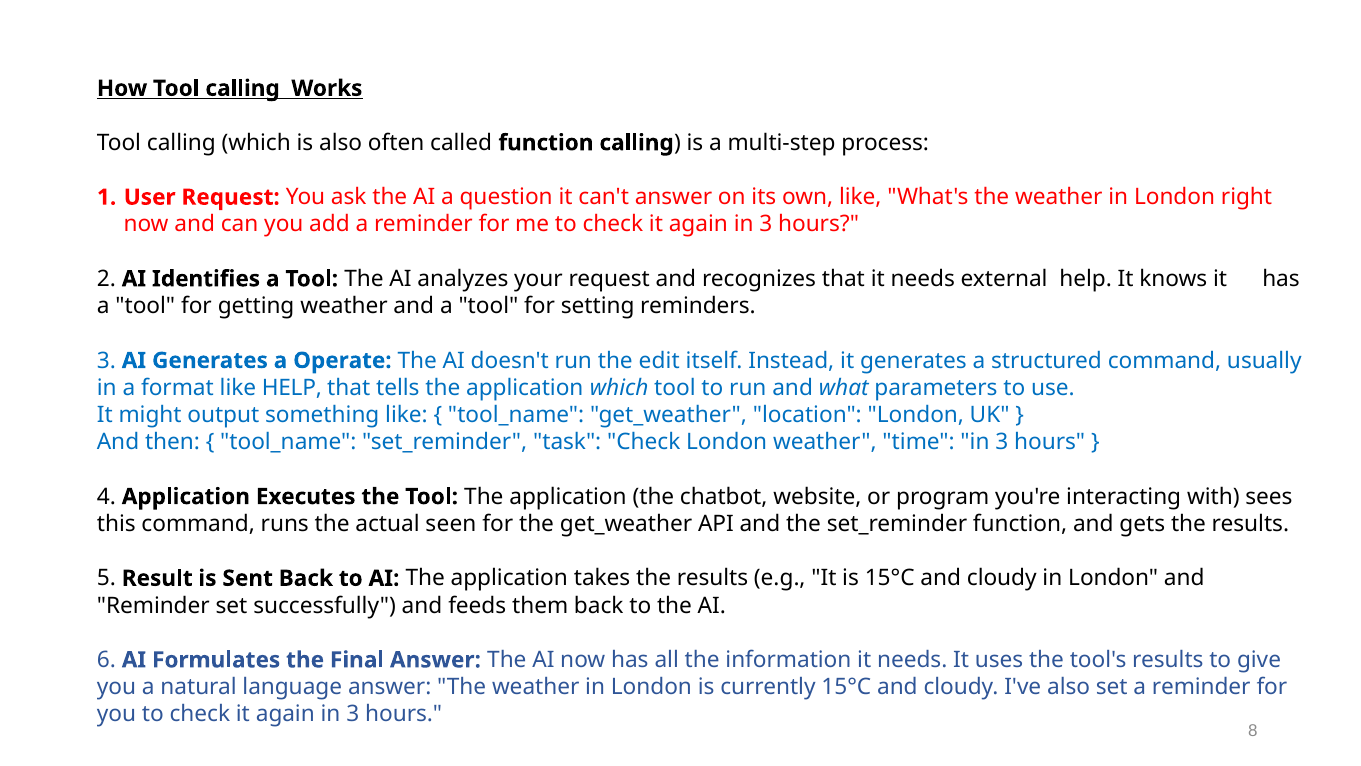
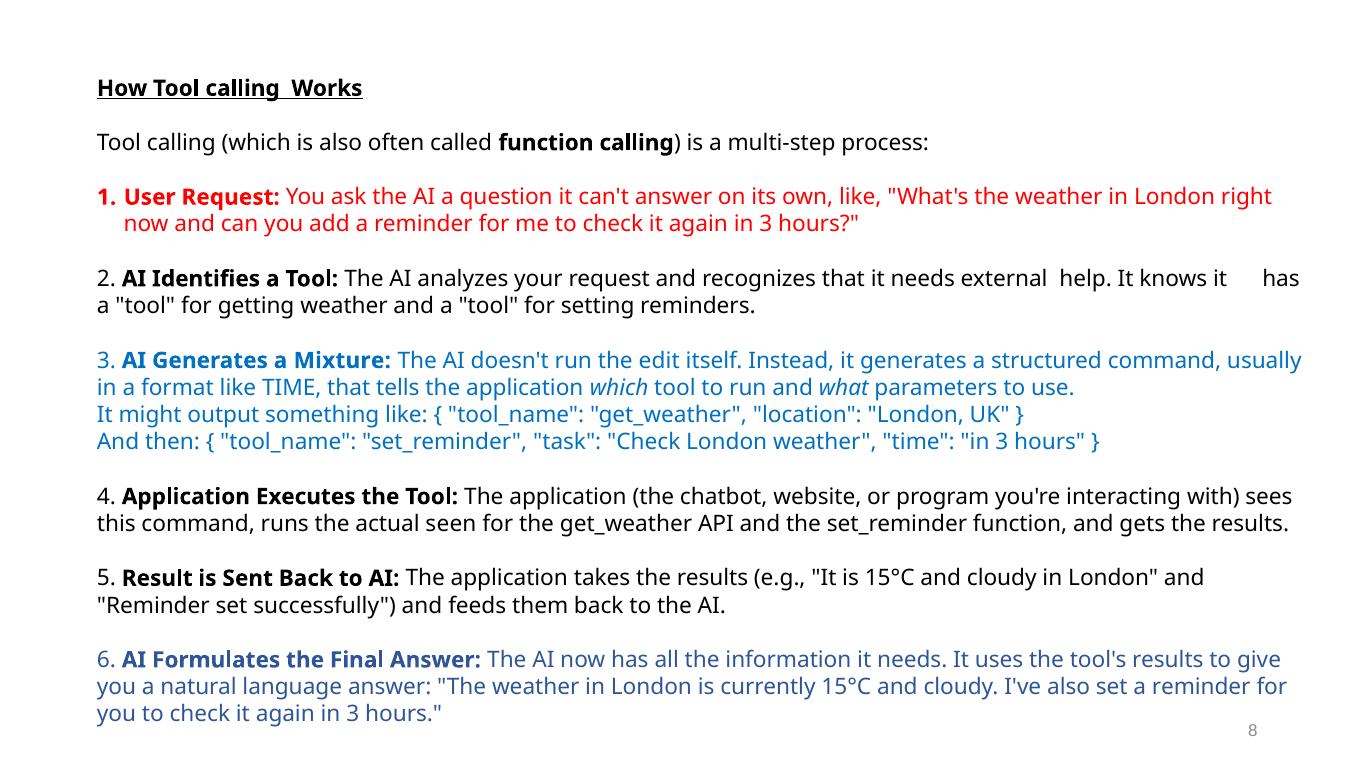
Operate: Operate -> Mixture
like HELP: HELP -> TIME
